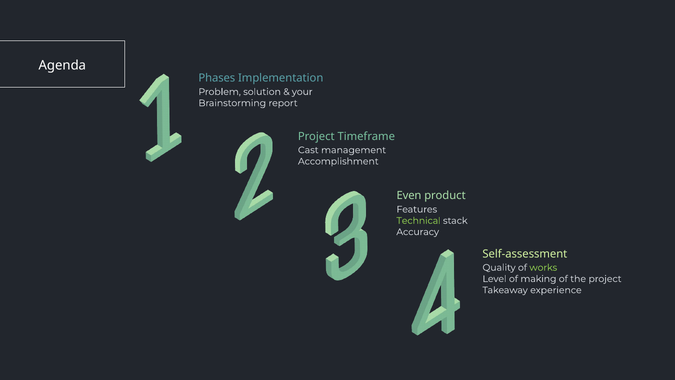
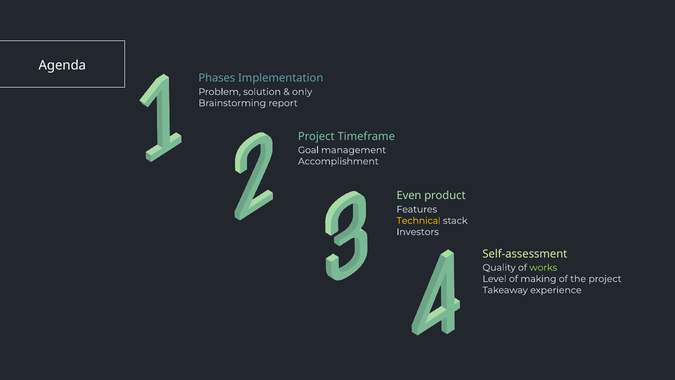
your: your -> only
Cast: Cast -> Goal
Technical colour: light green -> yellow
Accuracy: Accuracy -> Investors
